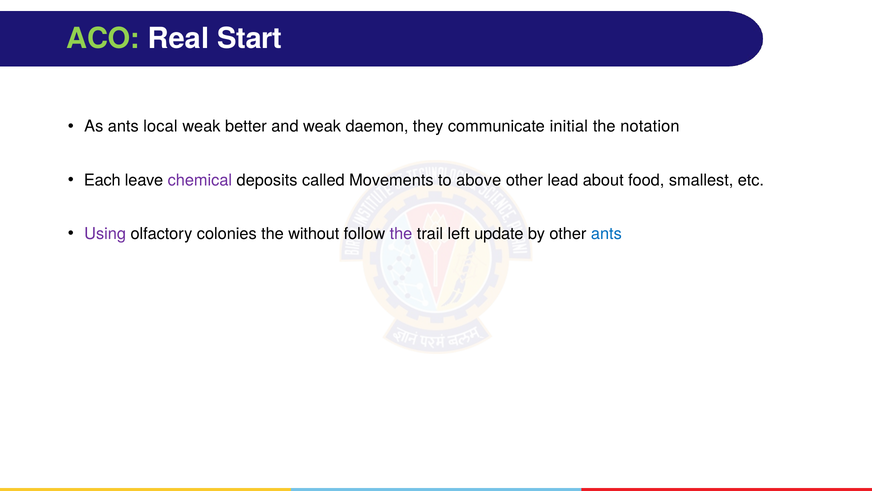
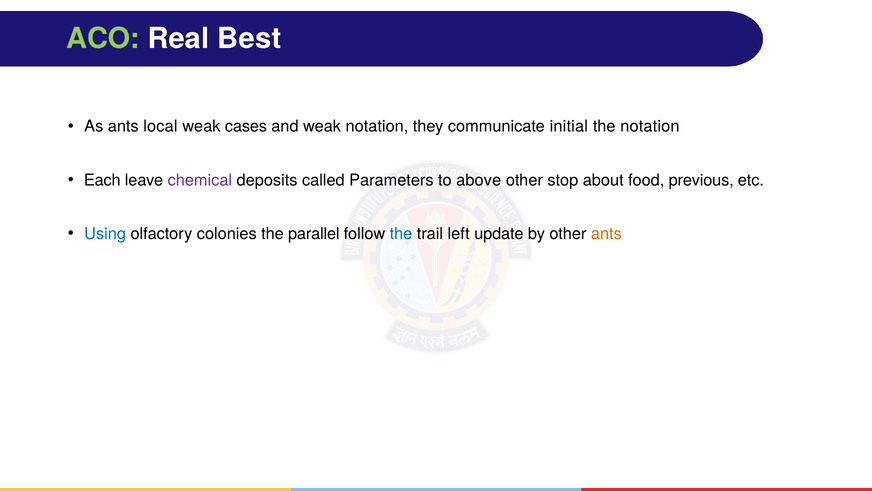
Start: Start -> Best
better: better -> cases
weak daemon: daemon -> notation
Movements: Movements -> Parameters
lead: lead -> stop
smallest: smallest -> previous
Using colour: purple -> blue
without: without -> parallel
the at (401, 233) colour: purple -> blue
ants at (606, 233) colour: blue -> orange
